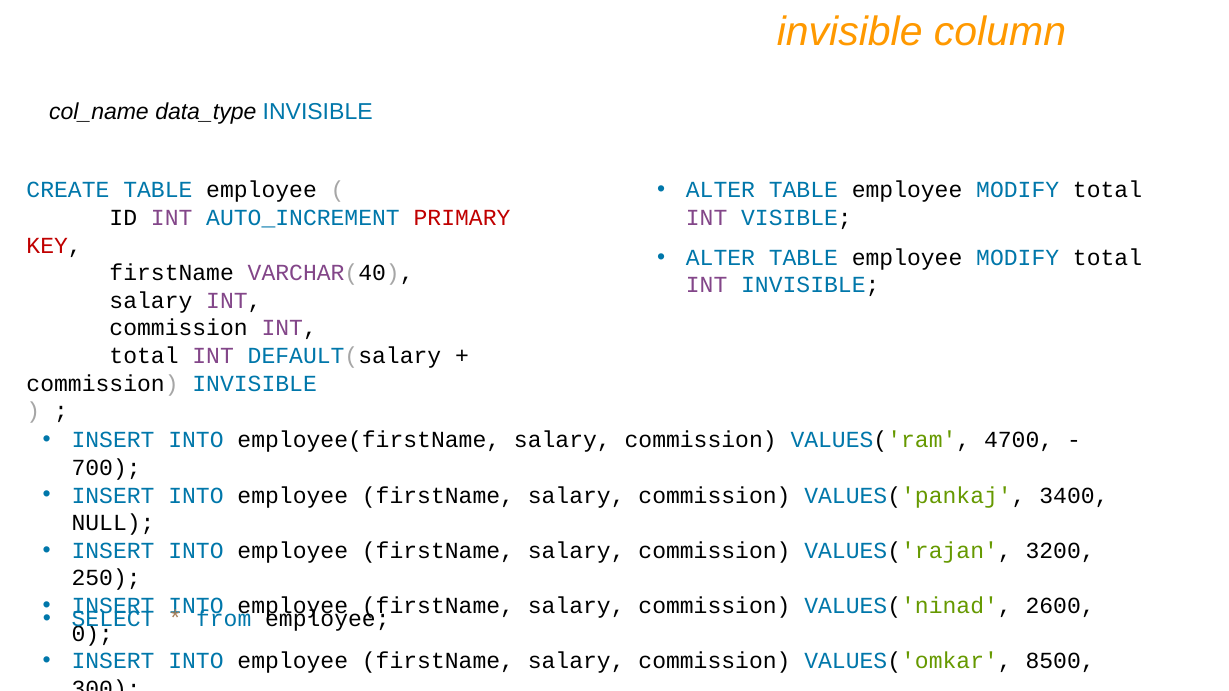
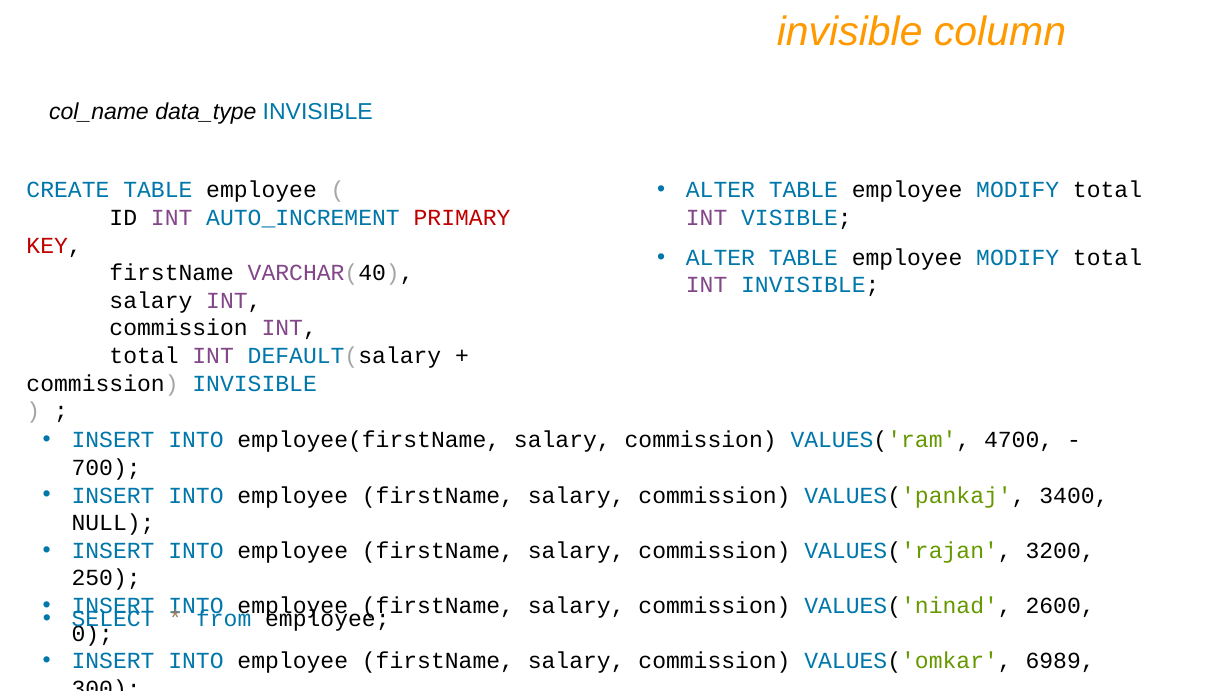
8500: 8500 -> 6989
